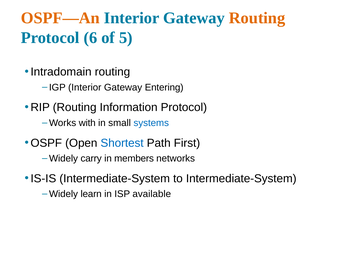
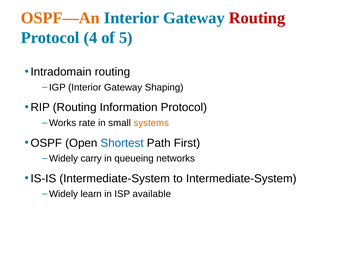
Routing at (257, 18) colour: orange -> red
6: 6 -> 4
Entering: Entering -> Shaping
with: with -> rate
systems colour: blue -> orange
members: members -> queueing
